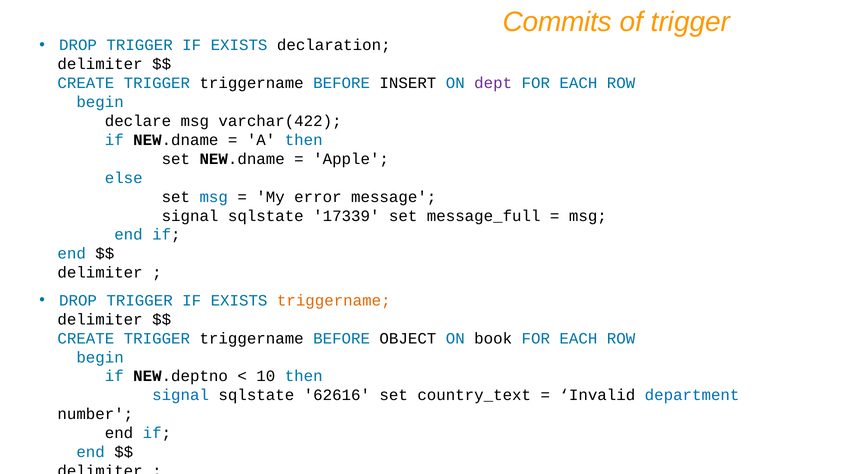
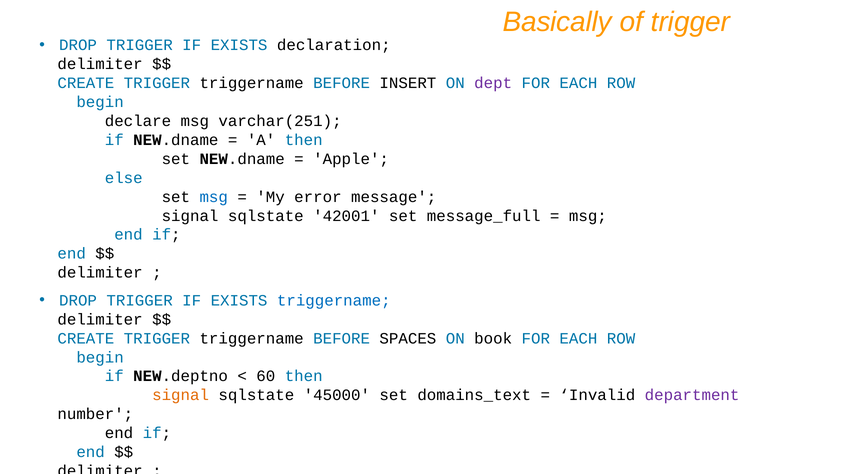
Commits: Commits -> Basically
varchar(422: varchar(422 -> varchar(251
17339: 17339 -> 42001
triggername at (334, 300) colour: orange -> blue
OBJECT: OBJECT -> SPACES
10: 10 -> 60
signal at (181, 395) colour: blue -> orange
62616: 62616 -> 45000
country_text: country_text -> domains_text
department colour: blue -> purple
